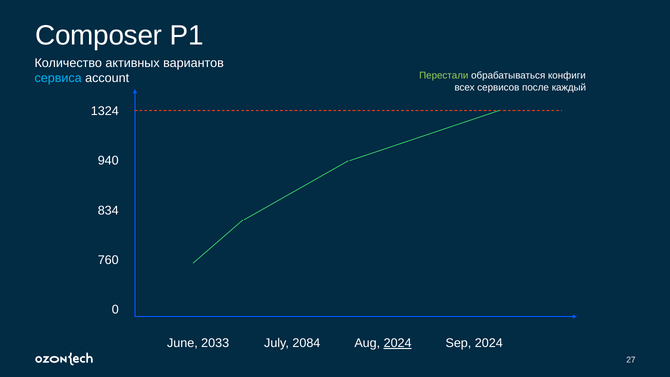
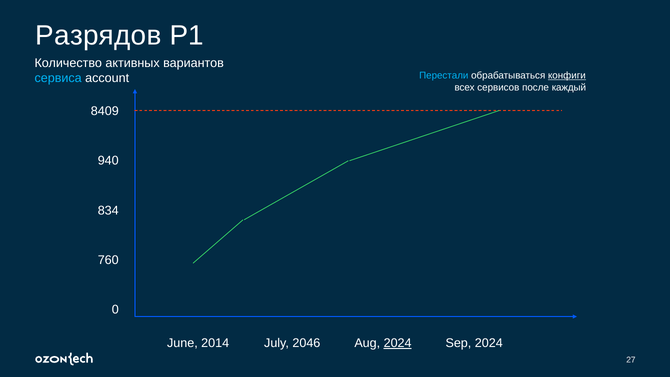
Composer: Composer -> Разрядов
Перестали colour: light green -> light blue
конфиги underline: none -> present
1324: 1324 -> 8409
2033: 2033 -> 2014
2084: 2084 -> 2046
